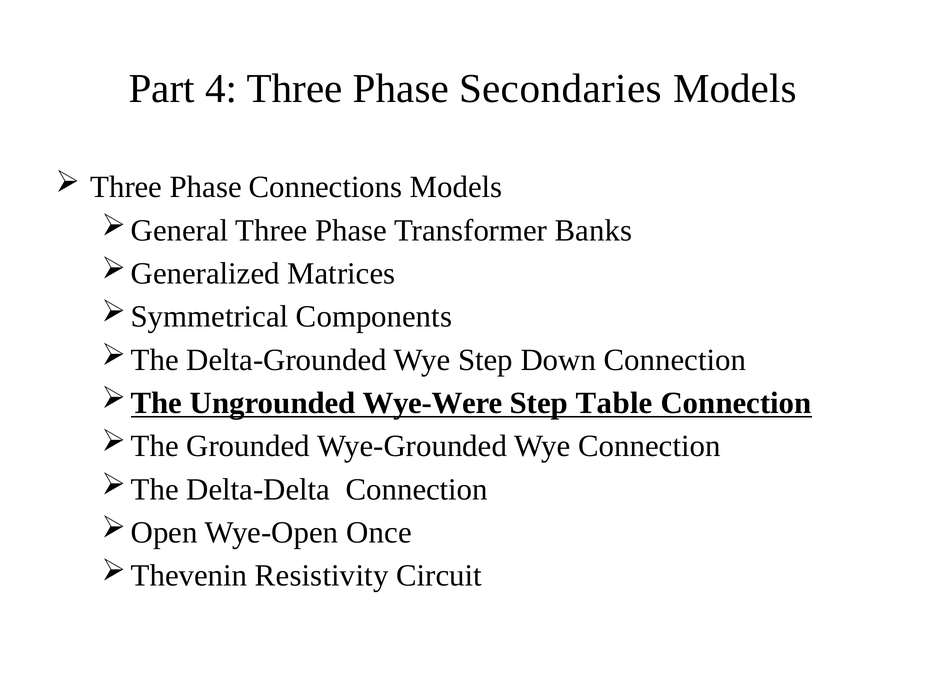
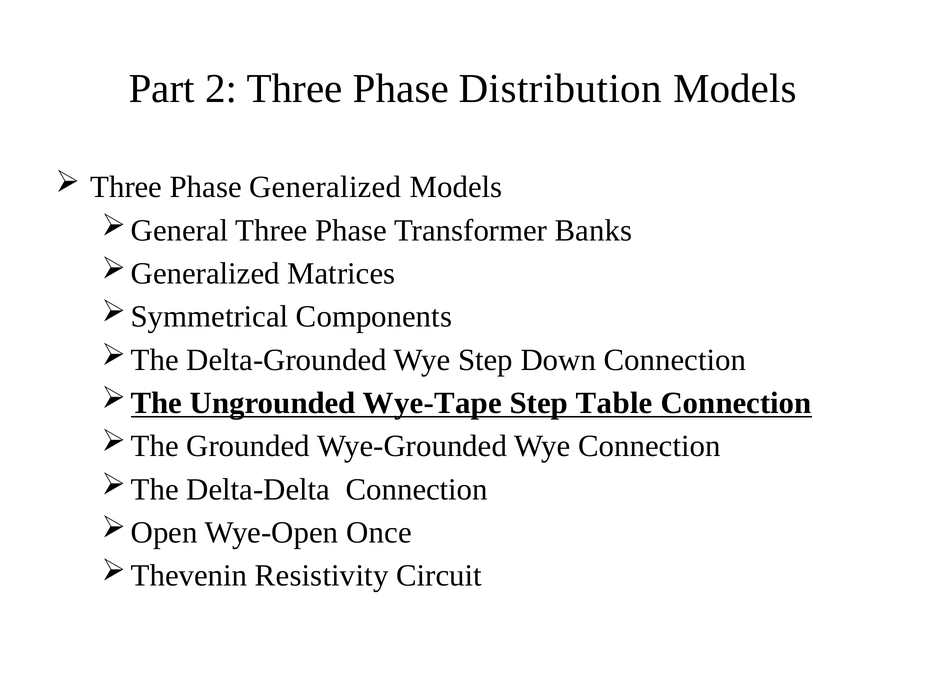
4: 4 -> 2
Secondaries: Secondaries -> Distribution
Connections: Connections -> Generalized
Wye-Were: Wye-Were -> Wye-Tape
